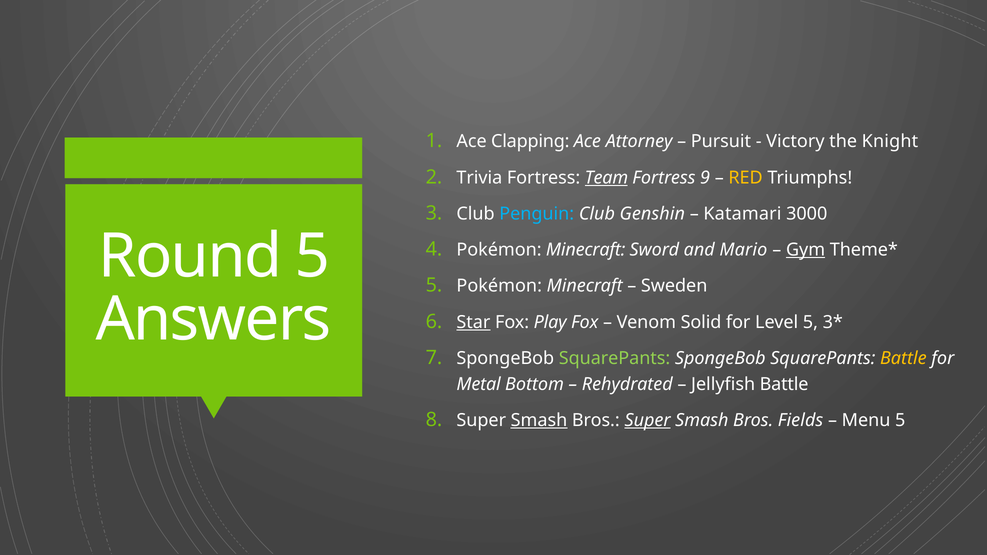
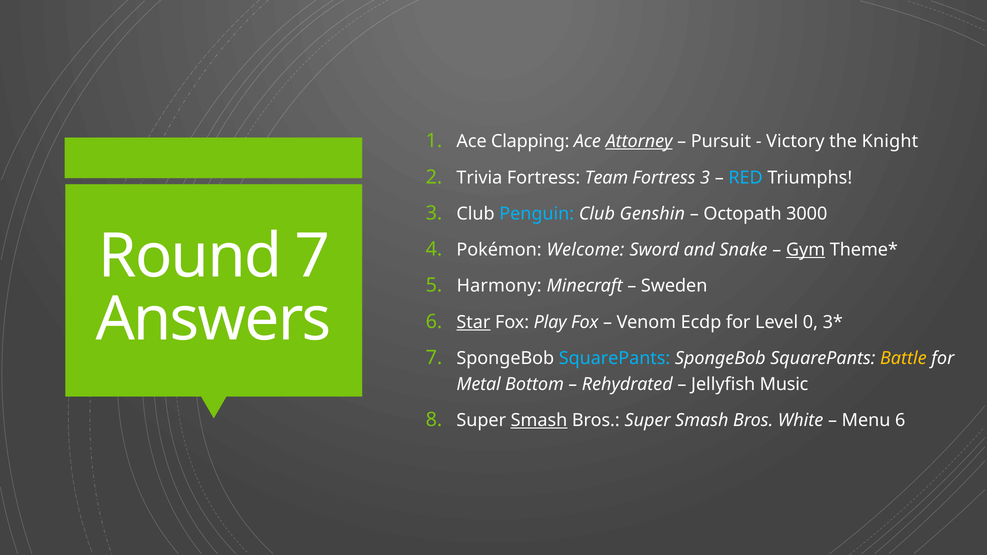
Attorney underline: none -> present
Team underline: present -> none
Fortress 9: 9 -> 3
RED colour: yellow -> light blue
Katamari: Katamari -> Octopath
Round 5: 5 -> 7
Minecraft at (586, 250): Minecraft -> Welcome
Mario: Mario -> Snake
Pokémon at (499, 286): Pokémon -> Harmony
Solid: Solid -> Ecdp
Level 5: 5 -> 0
SquarePants at (615, 358) colour: light green -> light blue
Jellyfish Battle: Battle -> Music
Super at (648, 421) underline: present -> none
Fields: Fields -> White
Menu 5: 5 -> 6
